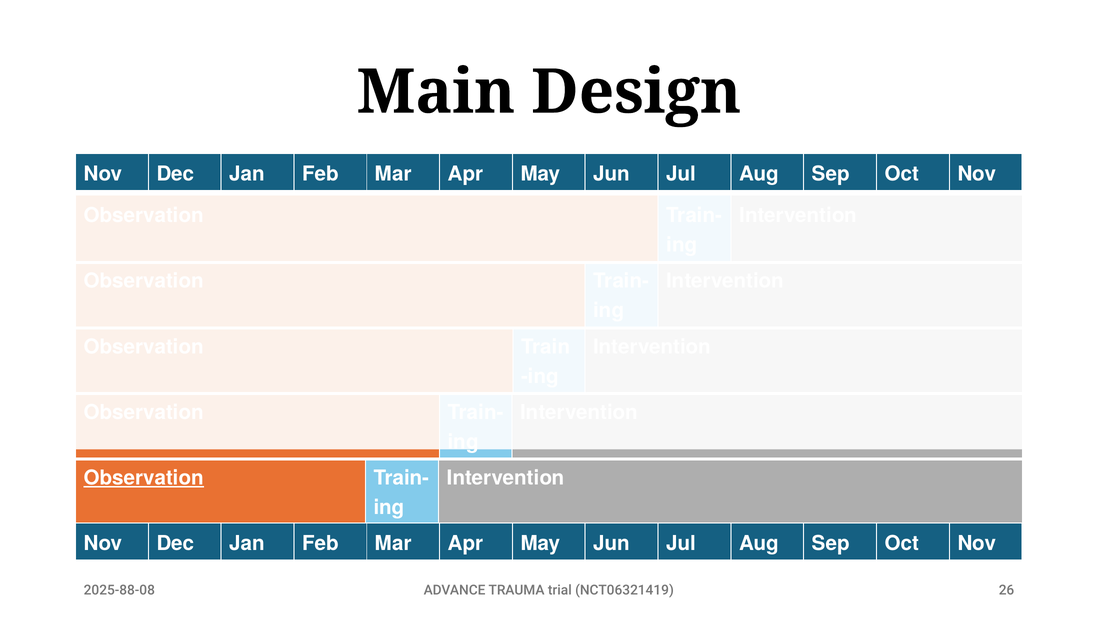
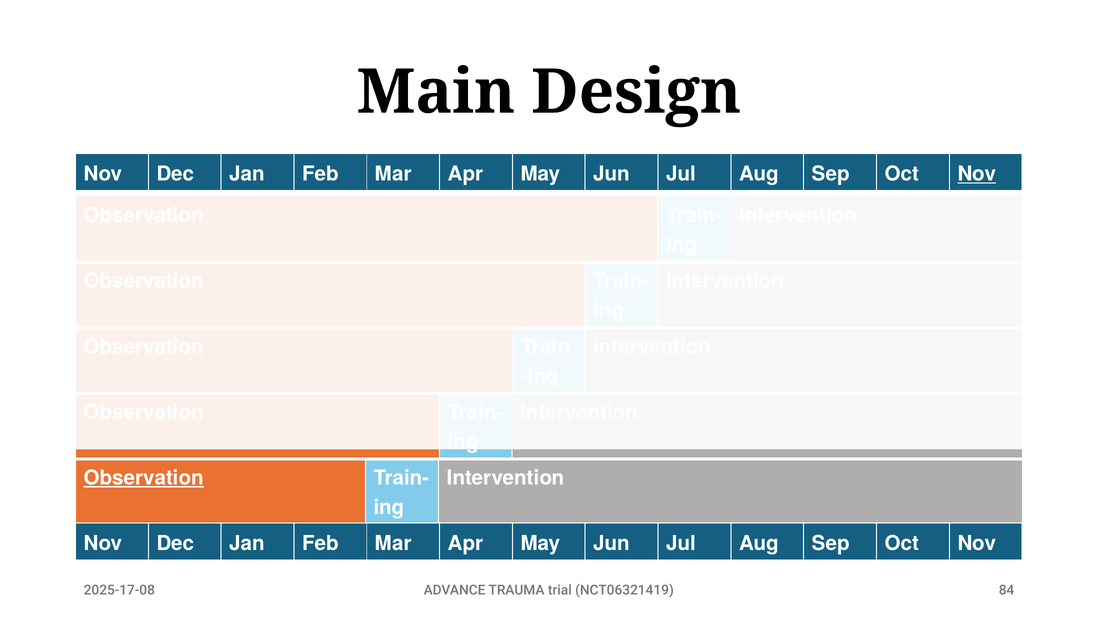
Nov at (977, 174) underline: none -> present
2025-88-08: 2025-88-08 -> 2025-17-08
26: 26 -> 84
